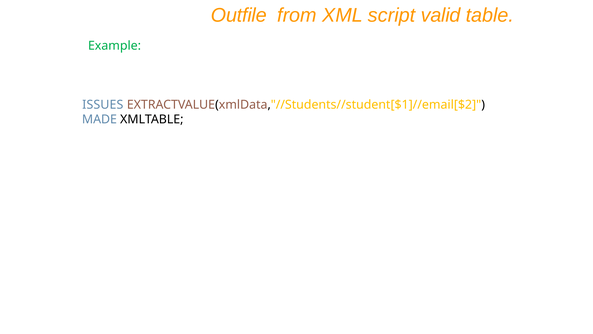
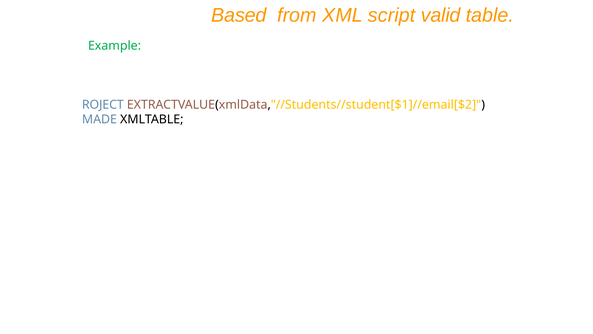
Outfile: Outfile -> Based
ISSUES: ISSUES -> ROJECT
